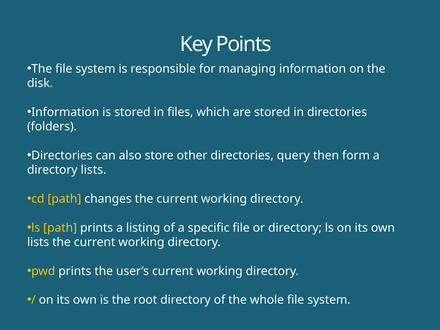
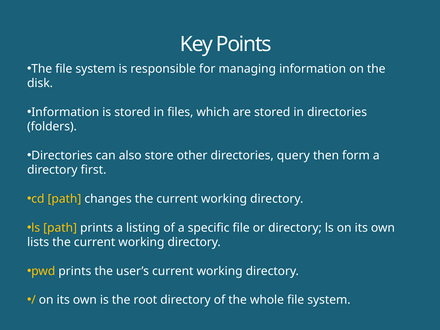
directory lists: lists -> first
